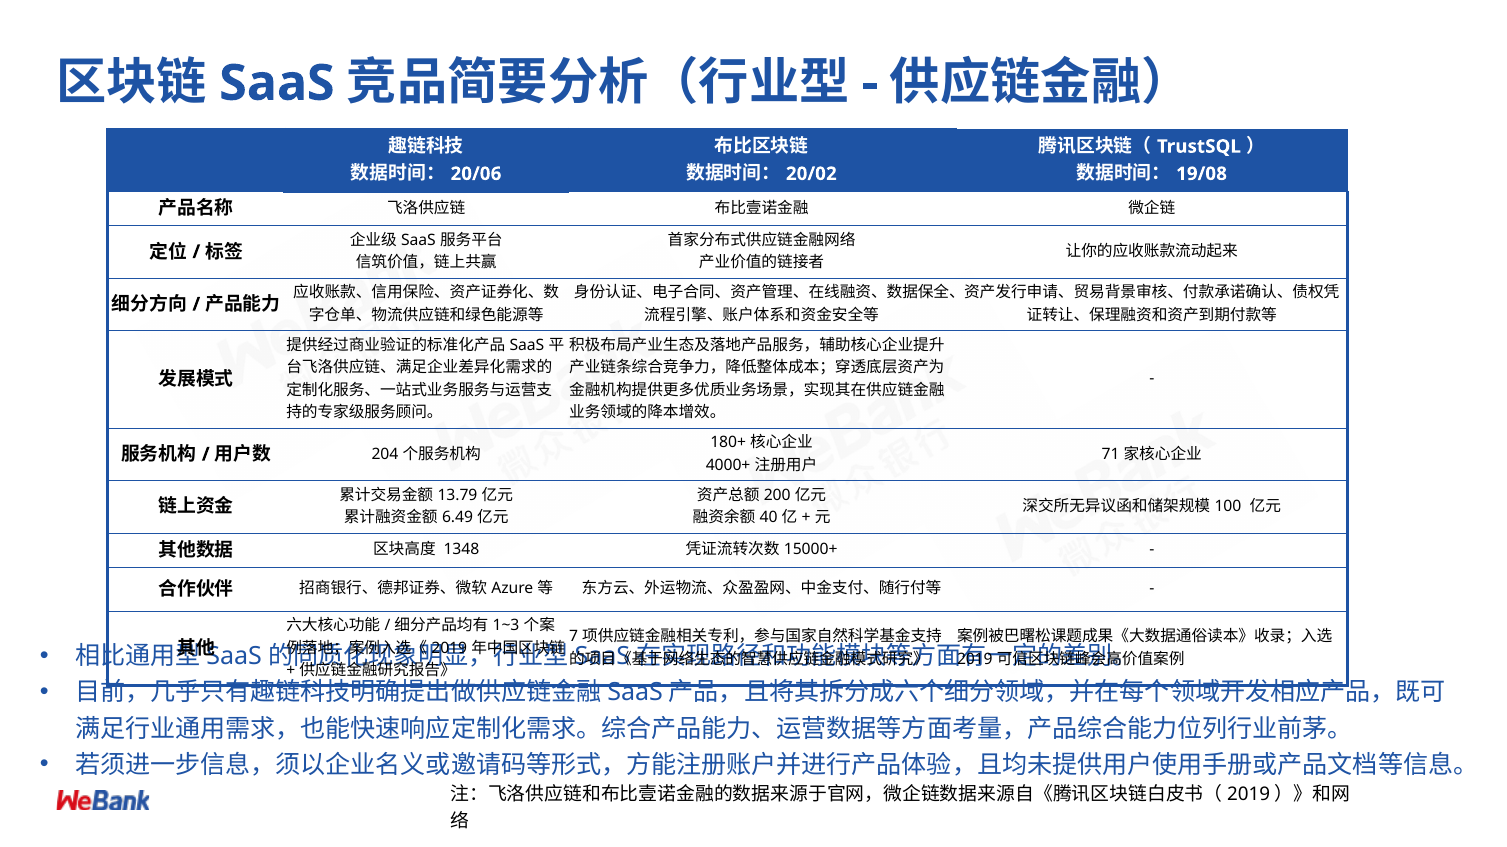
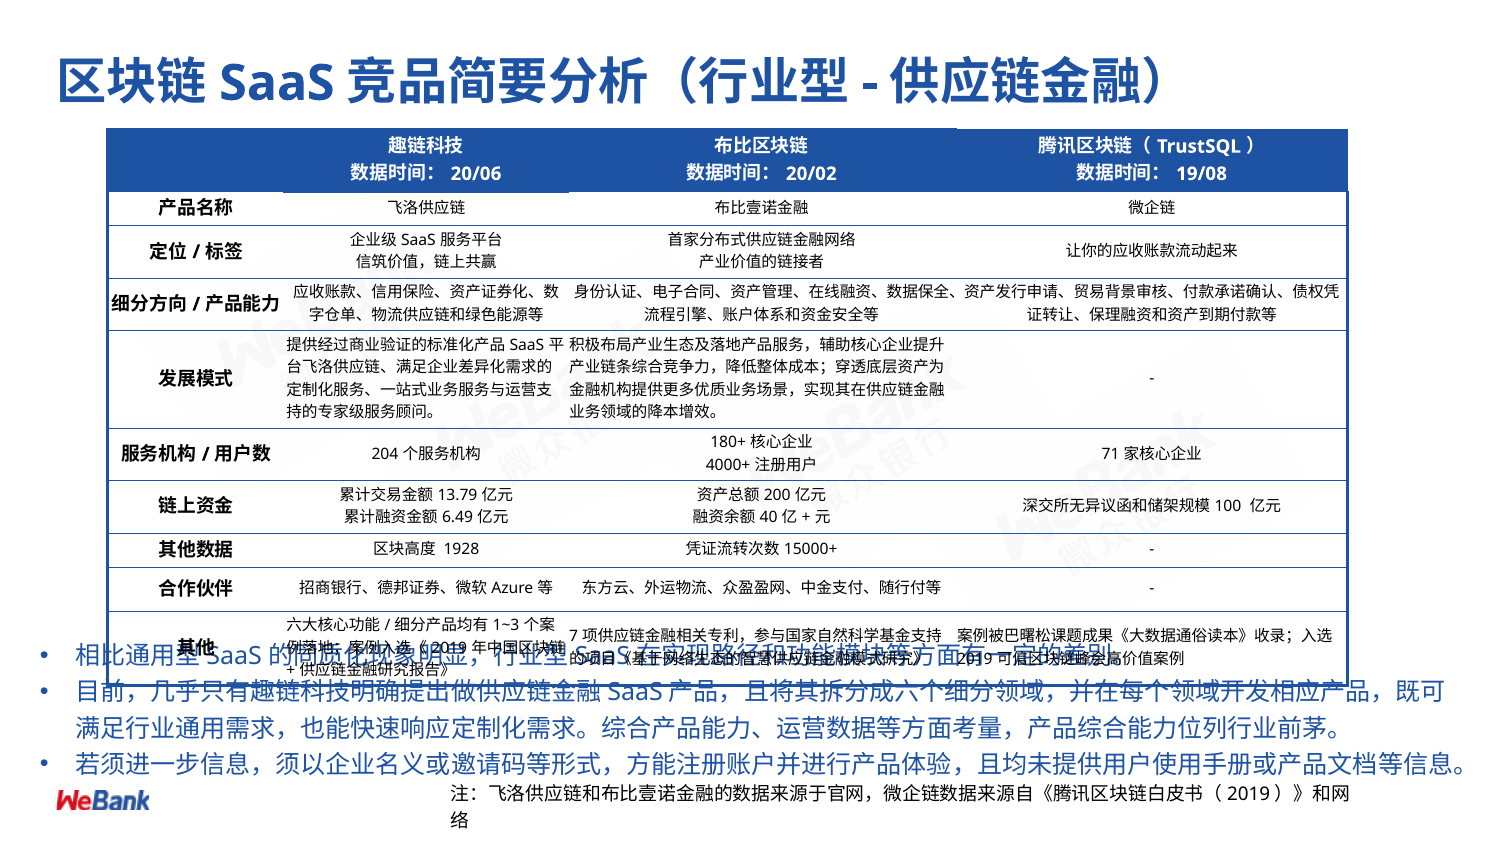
1348: 1348 -> 1928
